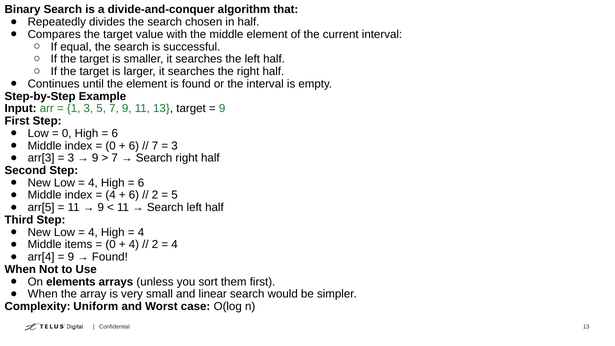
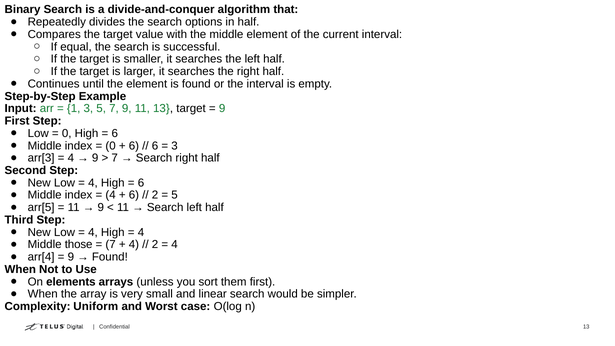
chosen: chosen -> options
7 at (155, 146): 7 -> 6
3 at (71, 158): 3 -> 4
items: items -> those
0 at (111, 245): 0 -> 7
